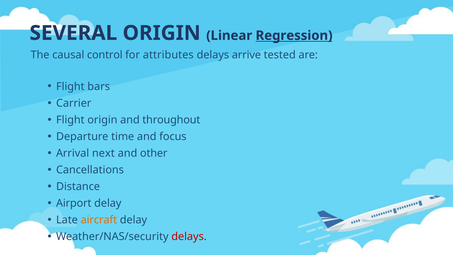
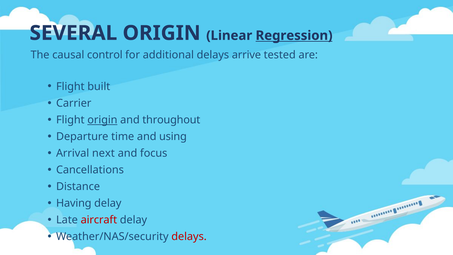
attributes: attributes -> additional
bars: bars -> built
origin at (102, 120) underline: none -> present
focus: focus -> using
other: other -> focus
Airport: Airport -> Having
aircraft colour: orange -> red
